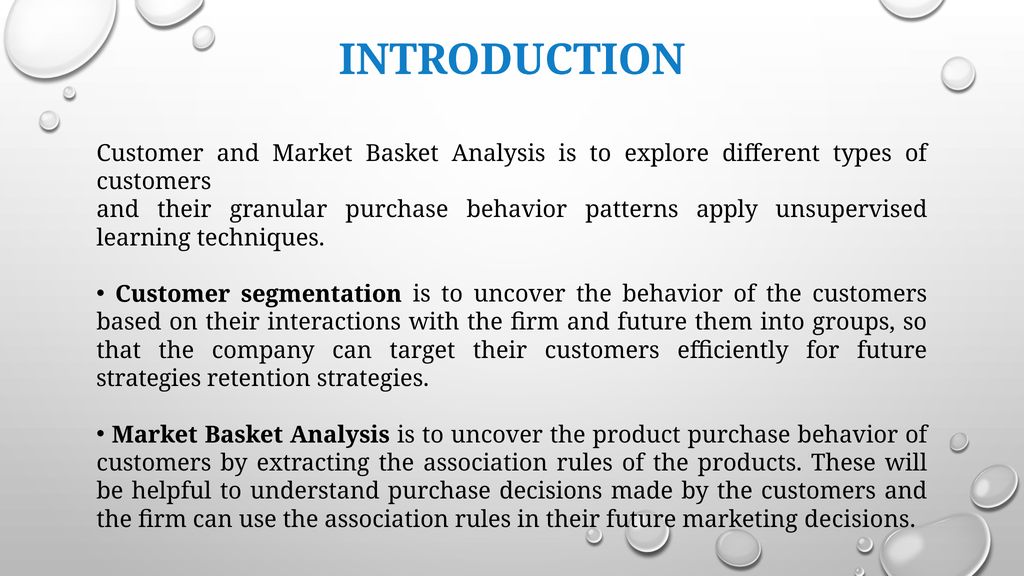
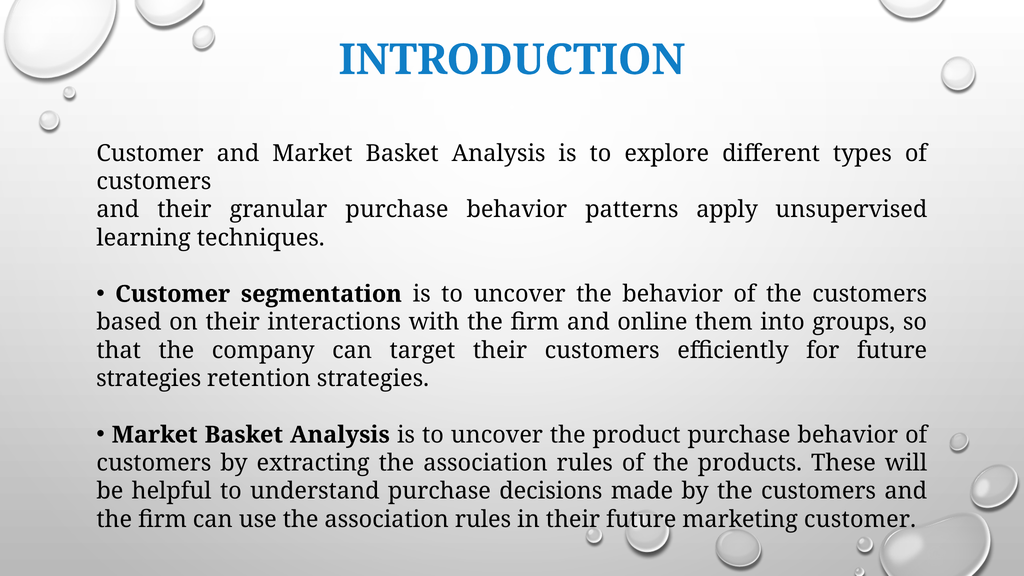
and future: future -> online
marketing decisions: decisions -> customer
